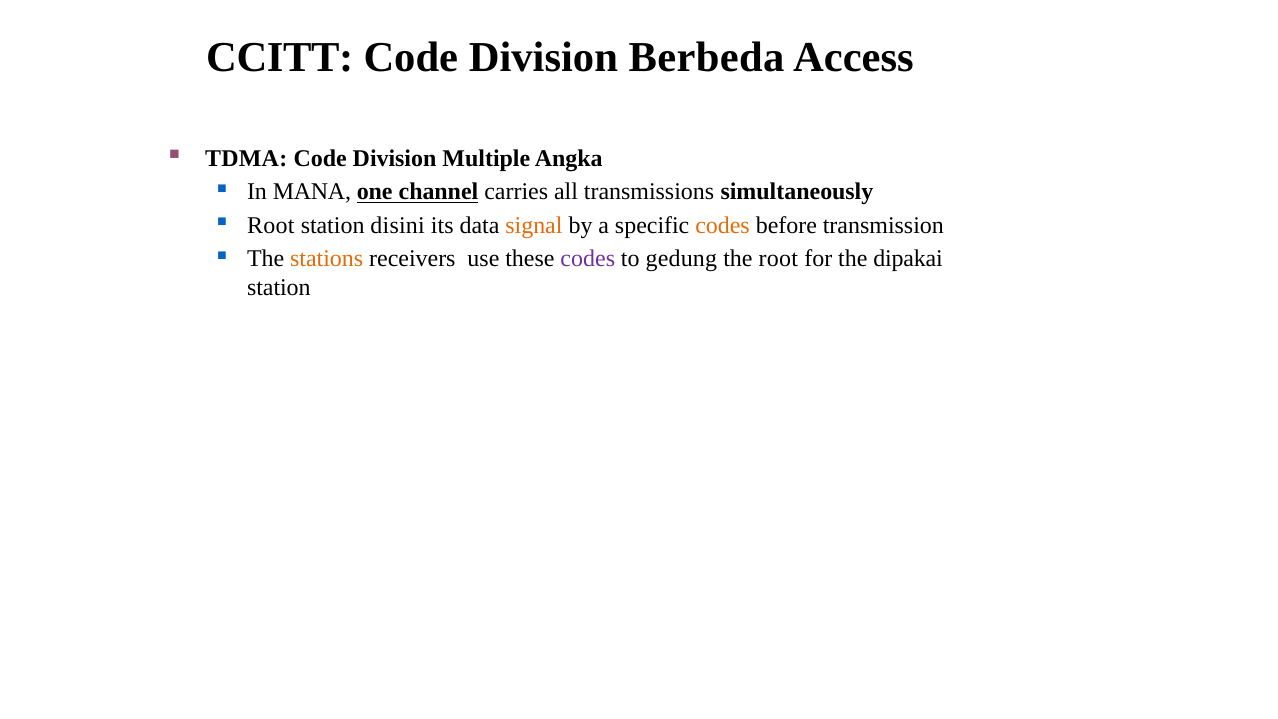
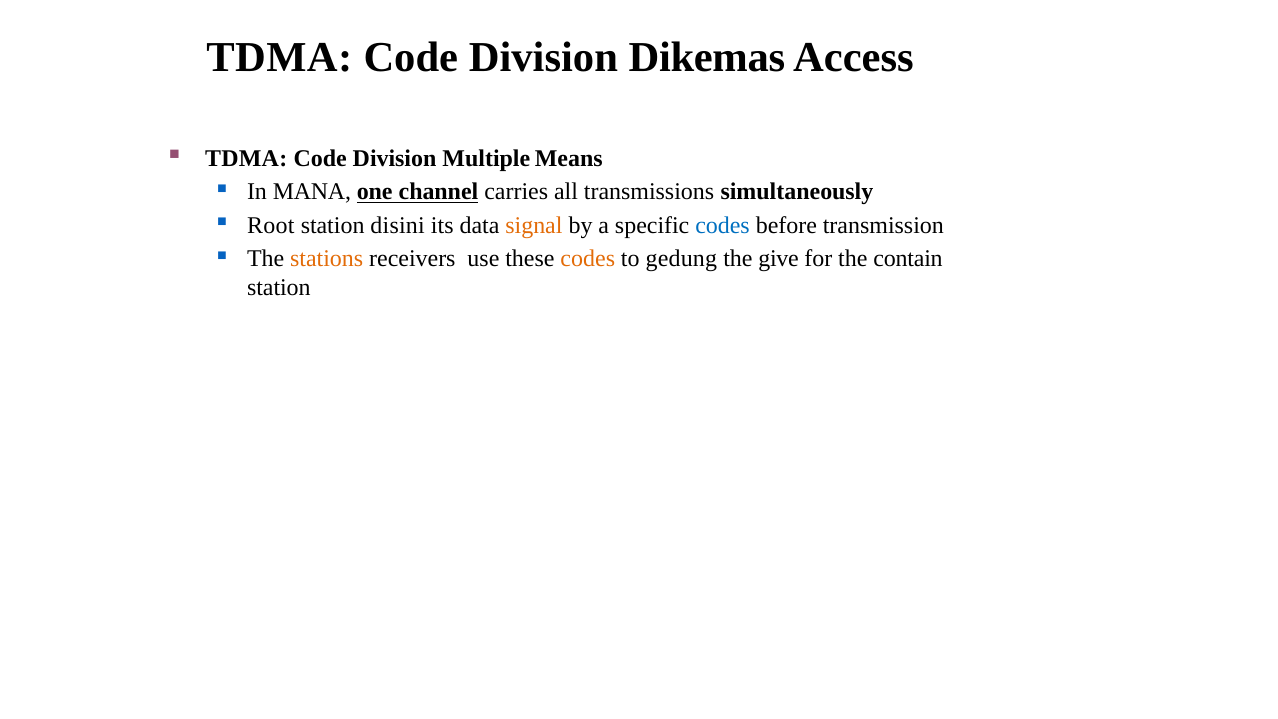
CCITT at (280, 57): CCITT -> TDMA
Berbeda: Berbeda -> Dikemas
Angka: Angka -> Means
codes at (723, 225) colour: orange -> blue
codes at (588, 259) colour: purple -> orange
the root: root -> give
dipakai: dipakai -> contain
